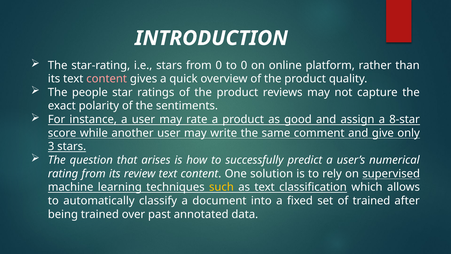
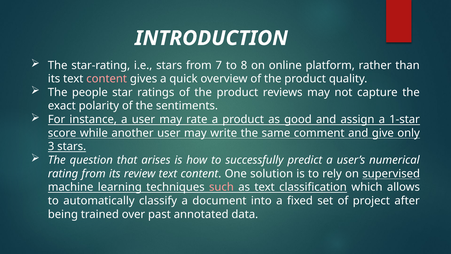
from 0: 0 -> 7
to 0: 0 -> 8
8-star: 8-star -> 1-star
such colour: yellow -> pink
of trained: trained -> project
